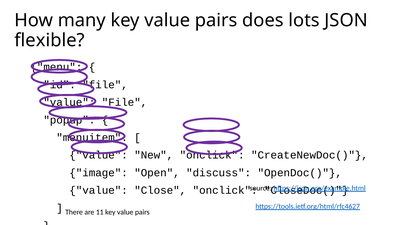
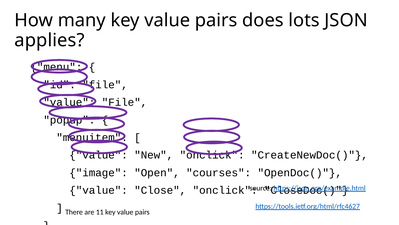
flexible: flexible -> applies
discuss: discuss -> courses
